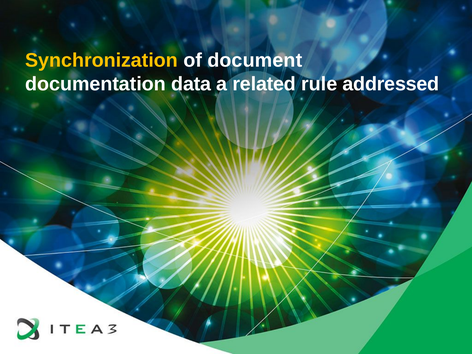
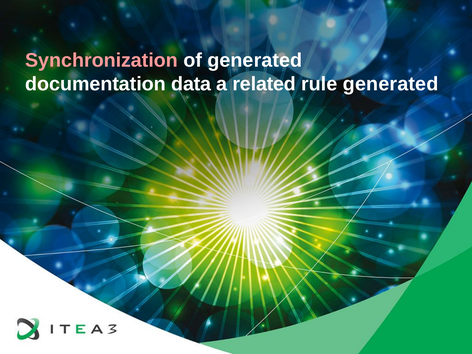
Synchronization colour: yellow -> pink
of document: document -> generated
rule addressed: addressed -> generated
